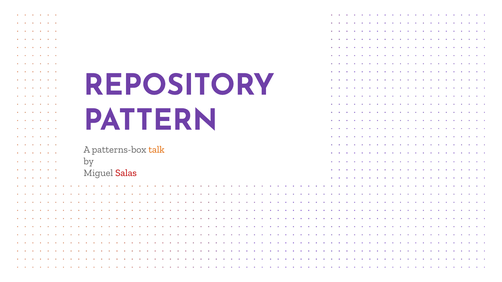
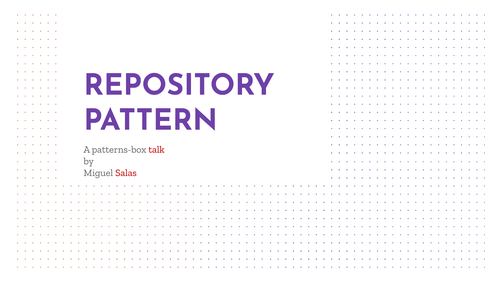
talk colour: orange -> red
